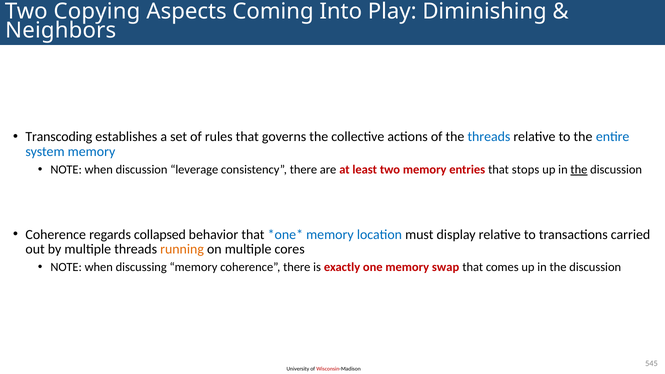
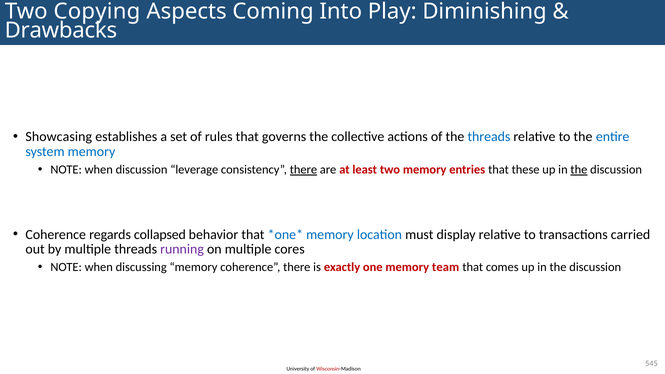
Neighbors: Neighbors -> Drawbacks
Transcoding: Transcoding -> Showcasing
there at (303, 170) underline: none -> present
stops: stops -> these
running colour: orange -> purple
swap: swap -> team
